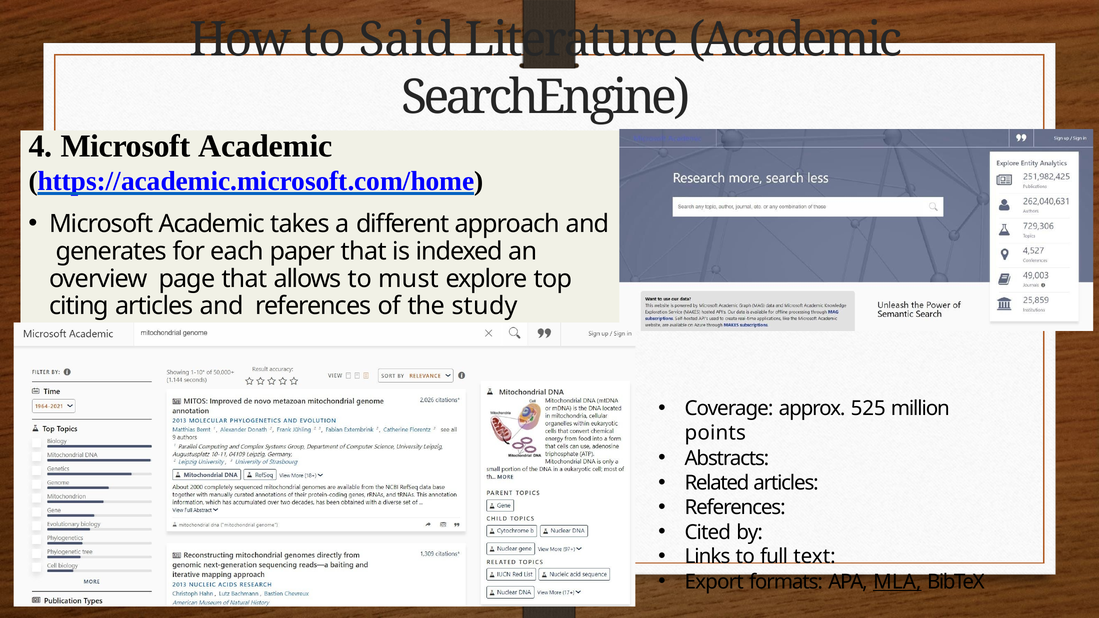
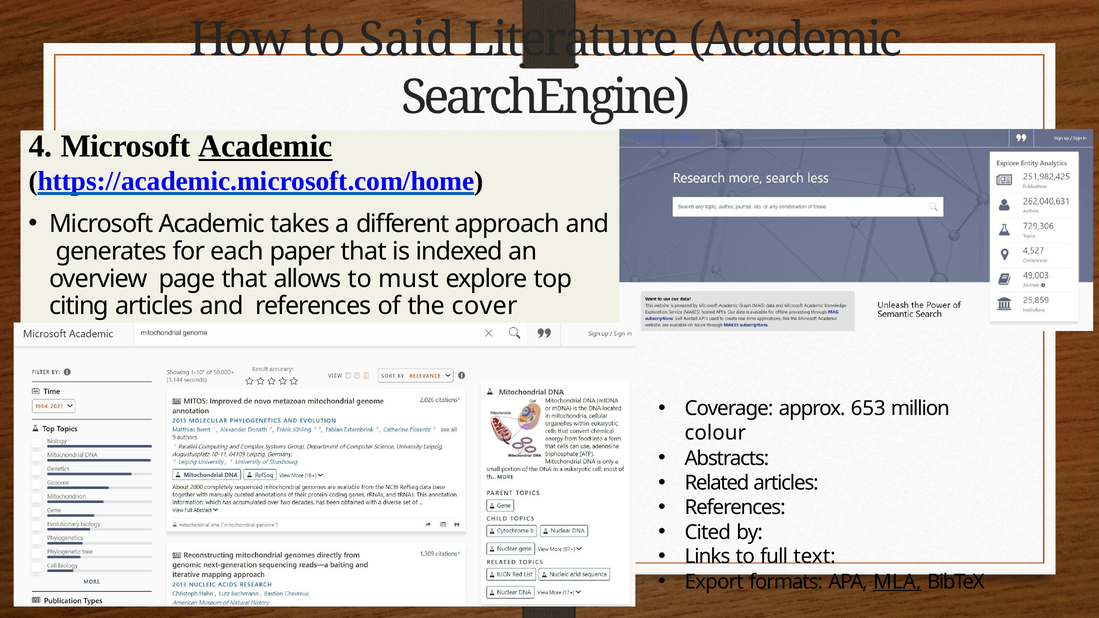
Academic at (265, 146) underline: none -> present
study: study -> cover
525: 525 -> 653
points: points -> colour
